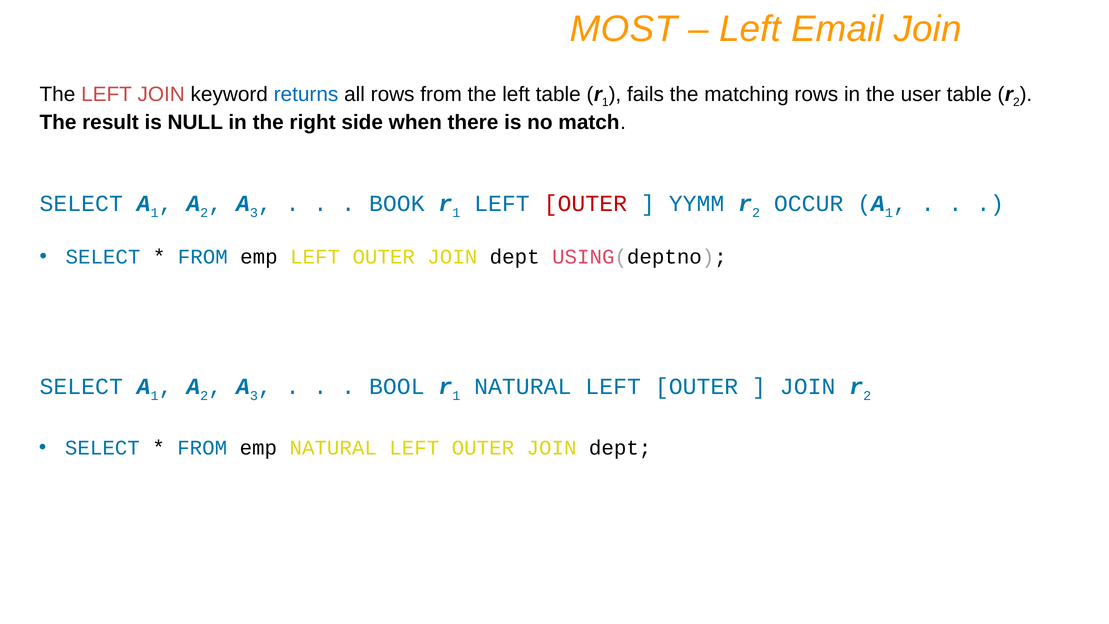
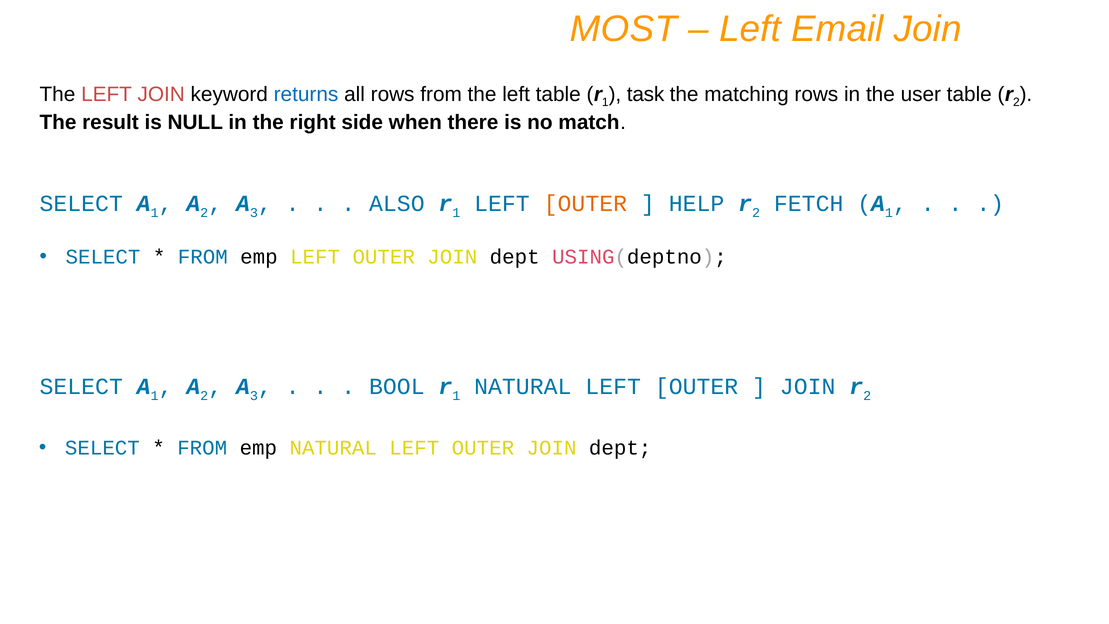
fails: fails -> task
BOOK: BOOK -> ALSO
OUTER at (585, 204) colour: red -> orange
YYMM: YYMM -> HELP
OCCUR: OCCUR -> FETCH
